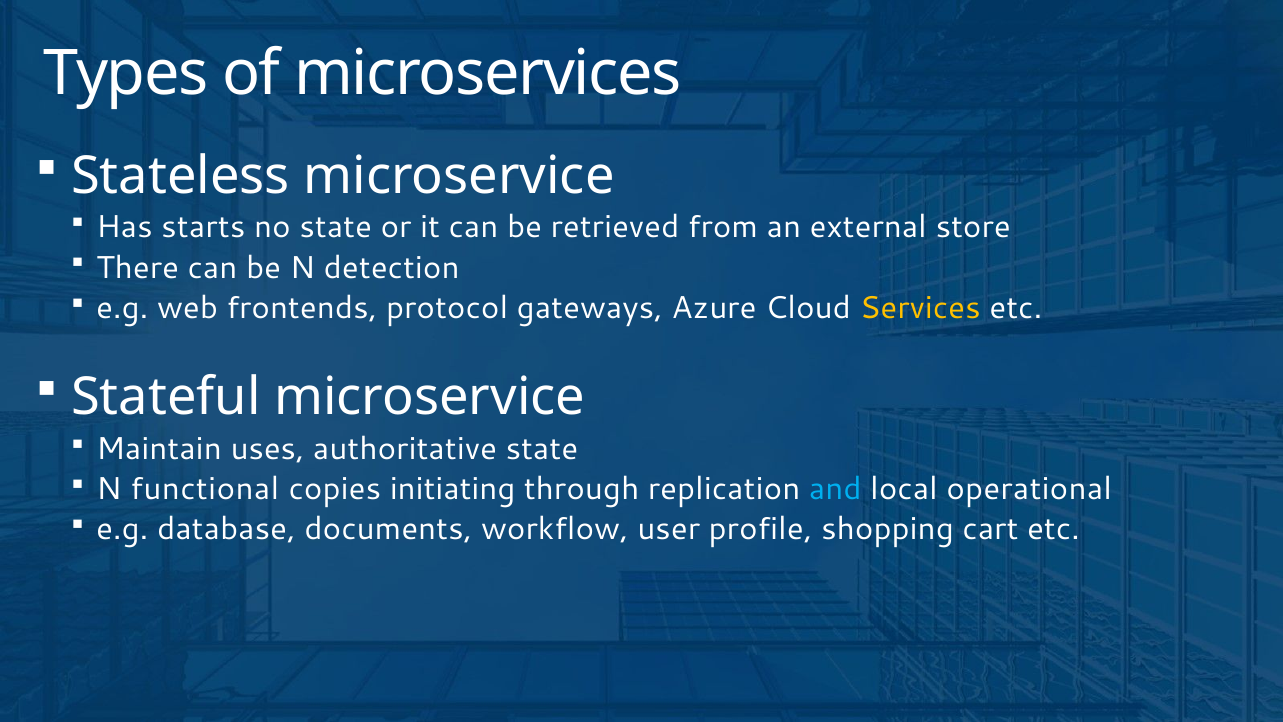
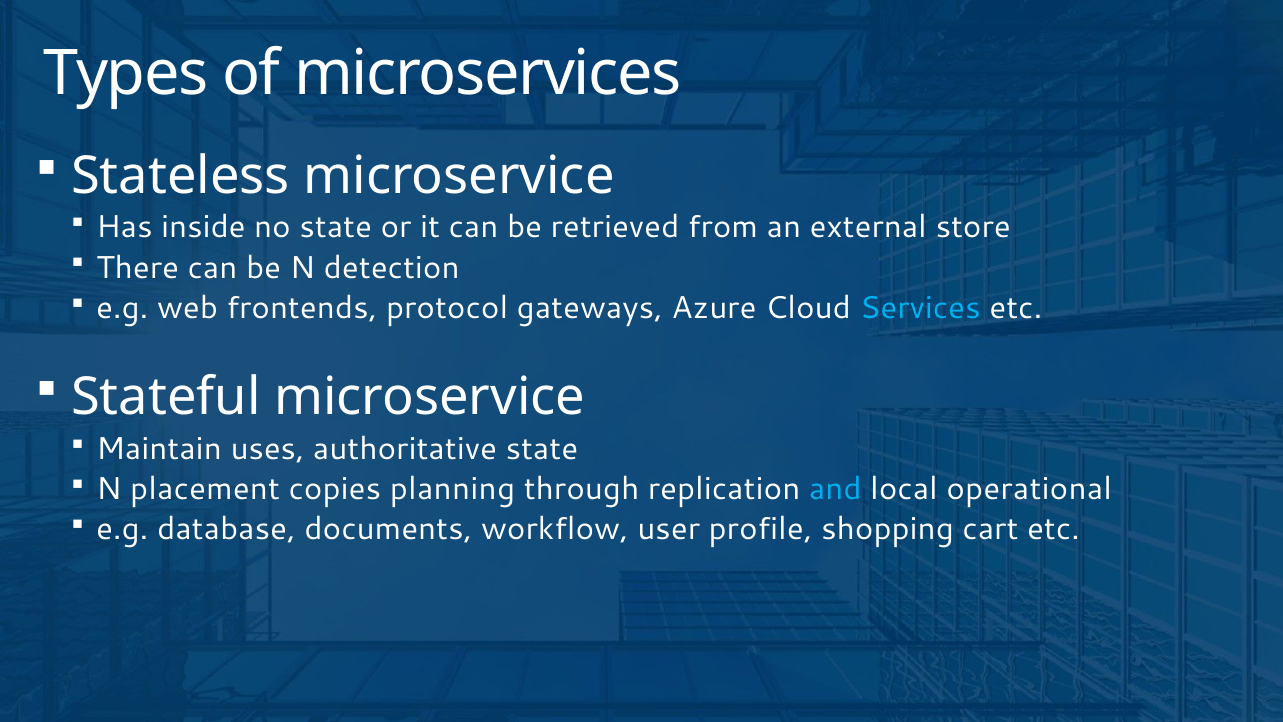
starts: starts -> inside
Services colour: yellow -> light blue
functional: functional -> placement
initiating: initiating -> planning
